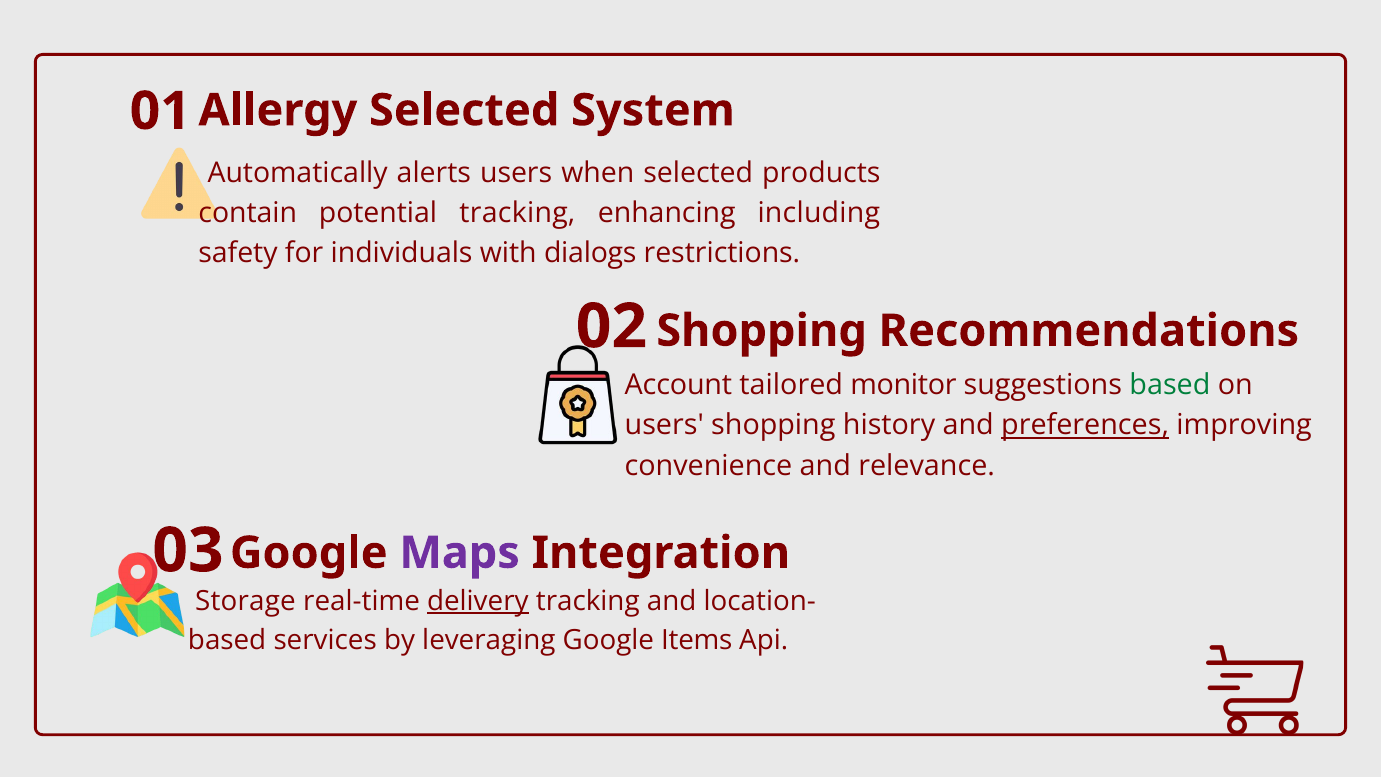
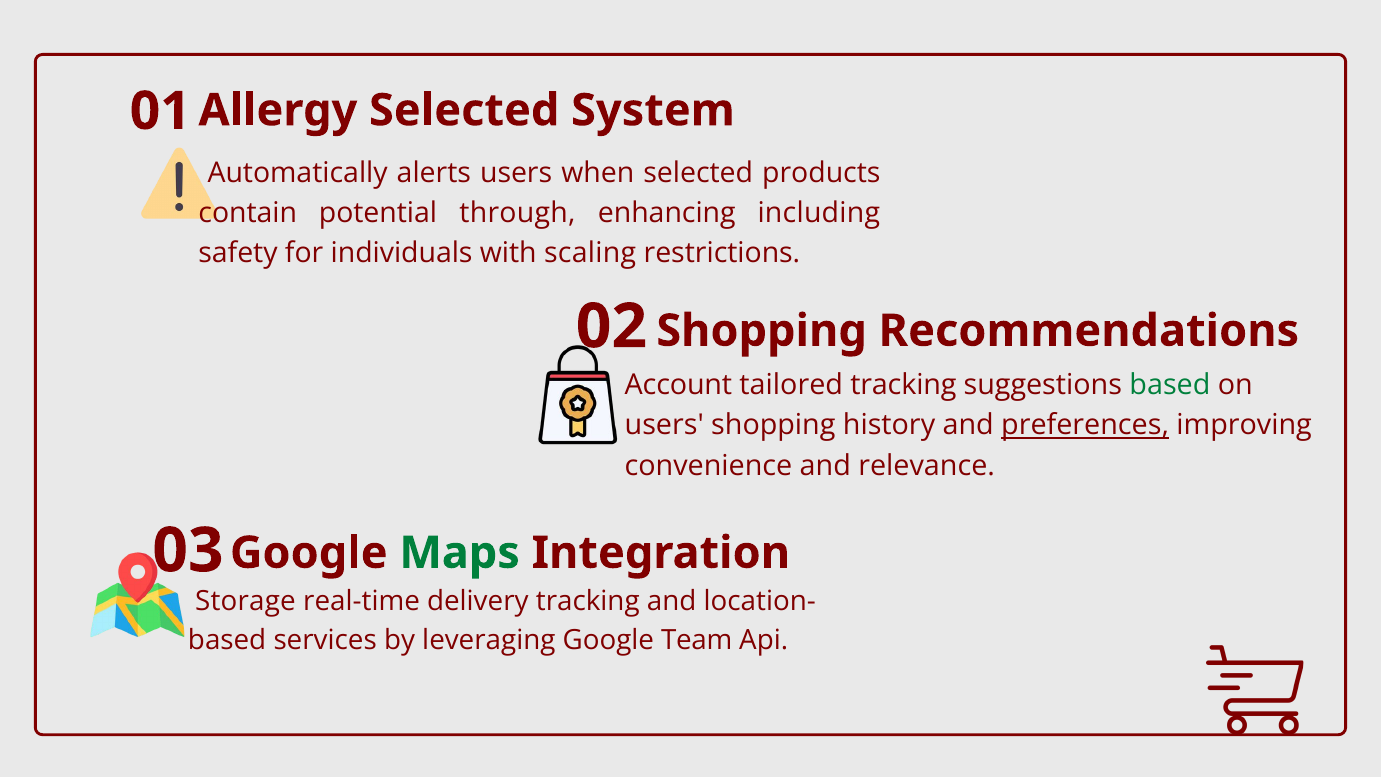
potential tracking: tracking -> through
dialogs: dialogs -> scaling
tailored monitor: monitor -> tracking
Maps colour: purple -> green
delivery underline: present -> none
Items: Items -> Team
